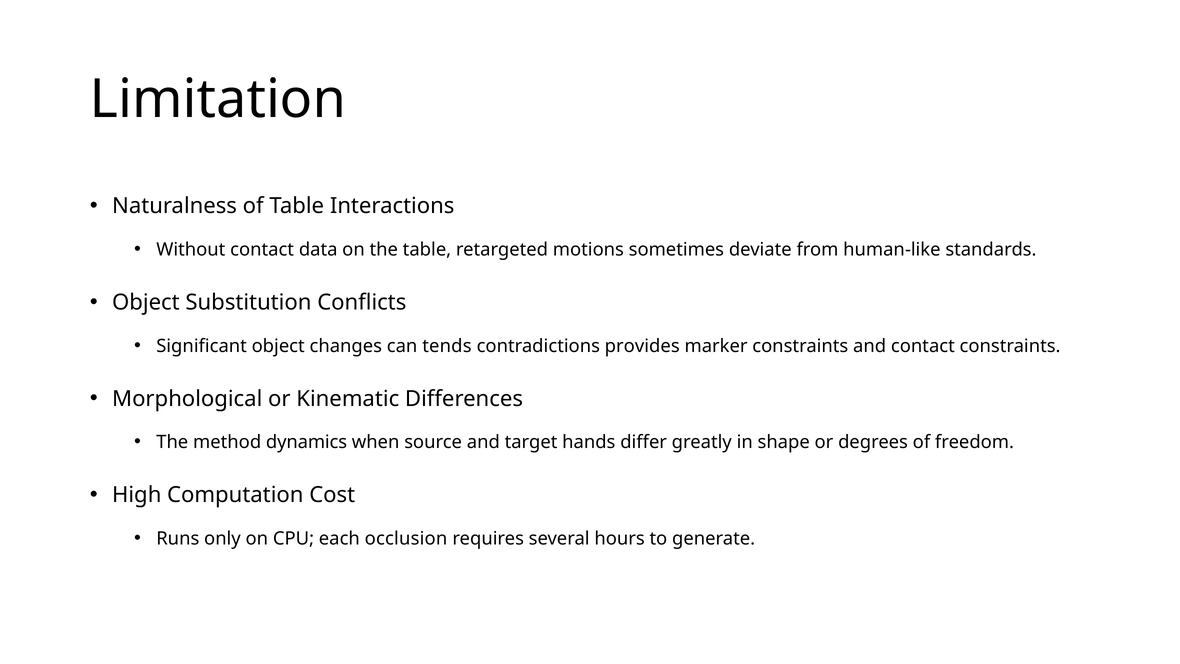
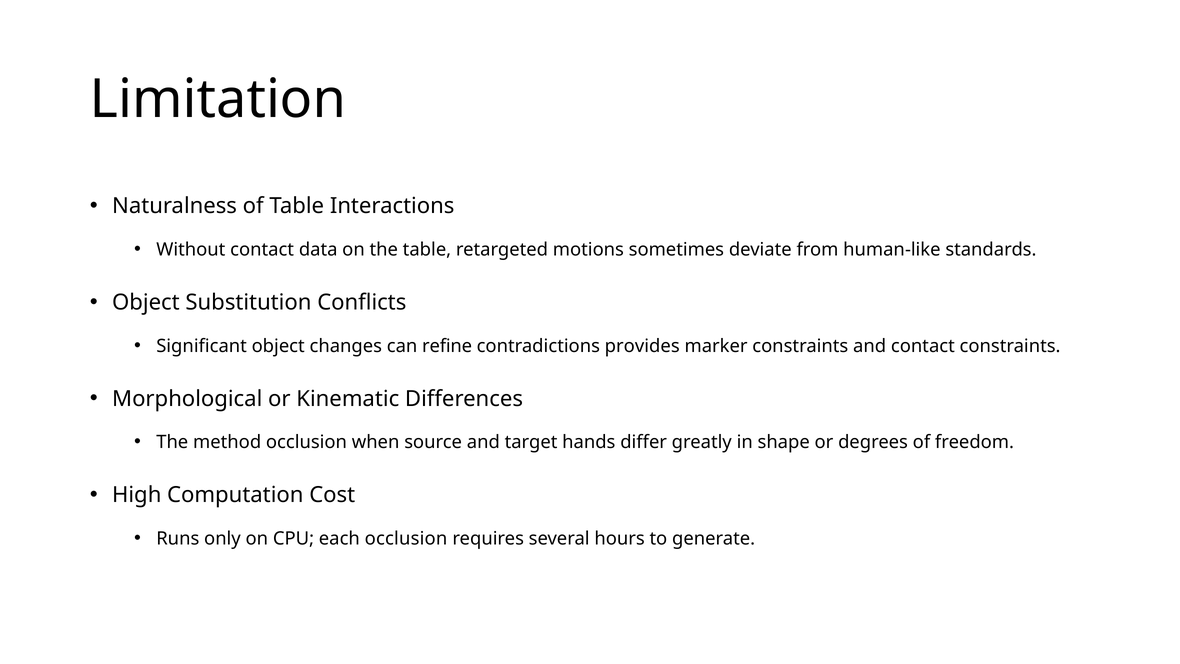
tends: tends -> refine
method dynamics: dynamics -> occlusion
